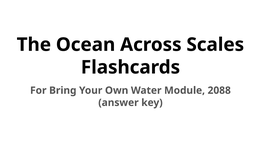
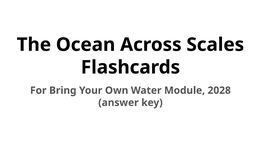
2088: 2088 -> 2028
